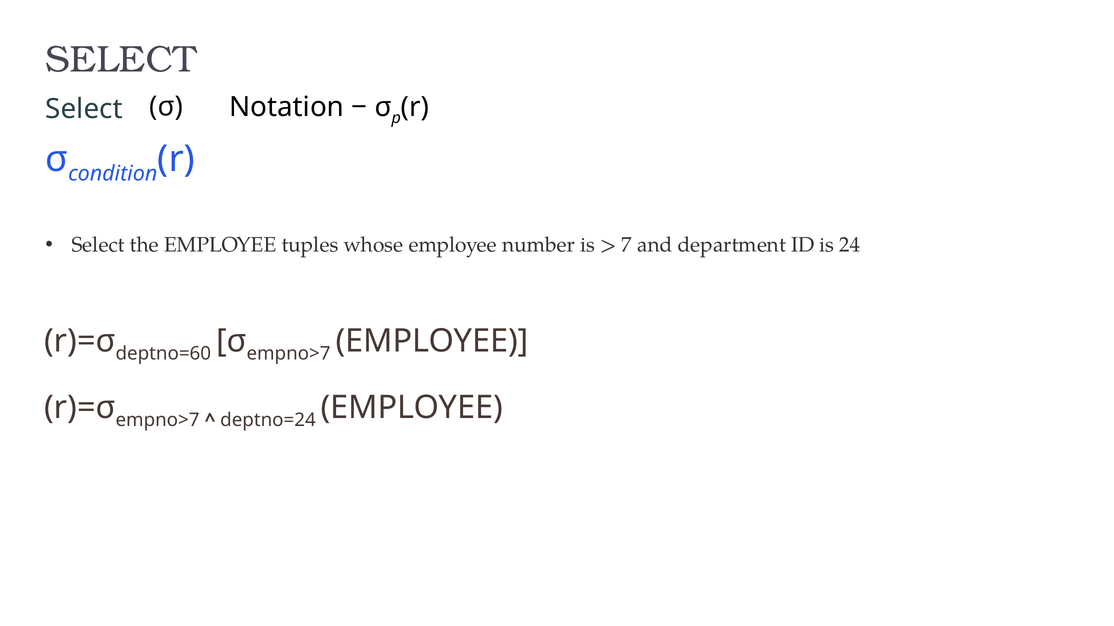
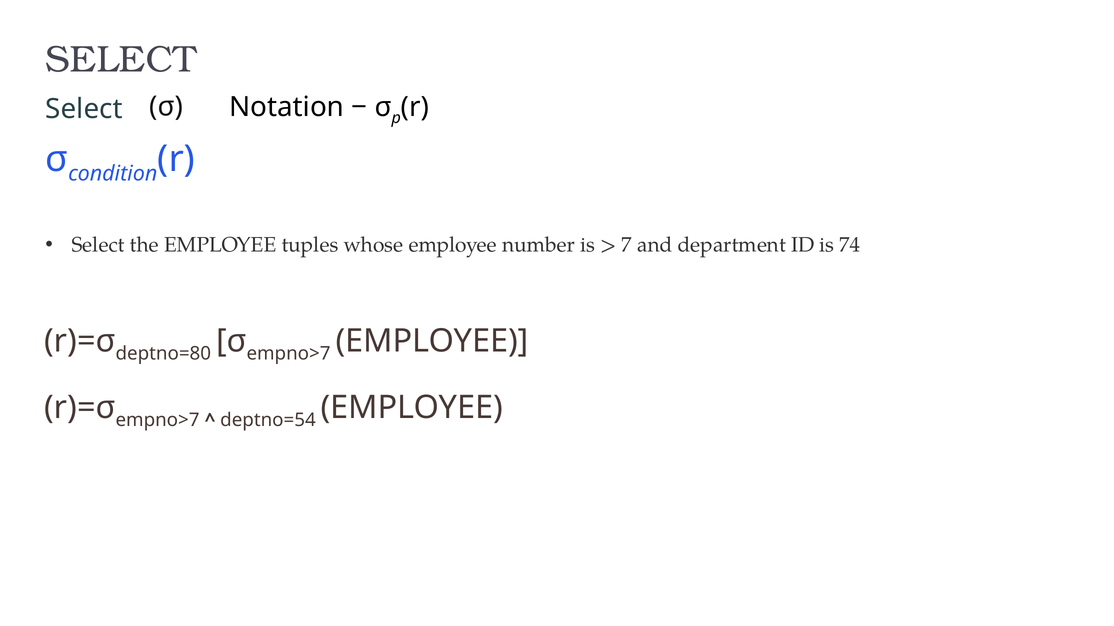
24: 24 -> 74
deptno=60: deptno=60 -> deptno=80
deptno=24: deptno=24 -> deptno=54
